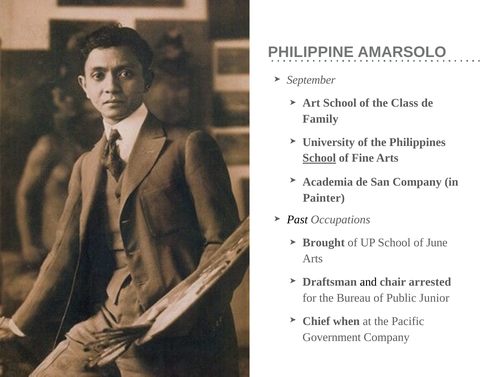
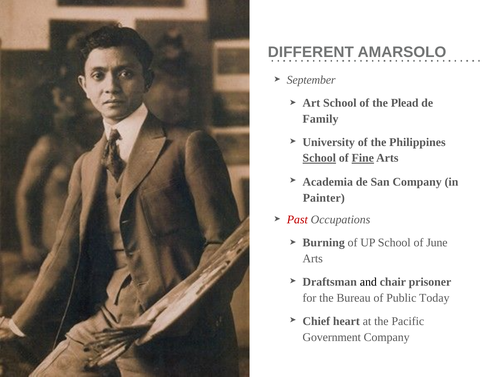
PHILIPPINE: PHILIPPINE -> DIFFERENT
Class: Class -> Plead
Fine underline: none -> present
Past colour: black -> red
Brought: Brought -> Burning
arrested: arrested -> prisoner
Junior: Junior -> Today
when: when -> heart
